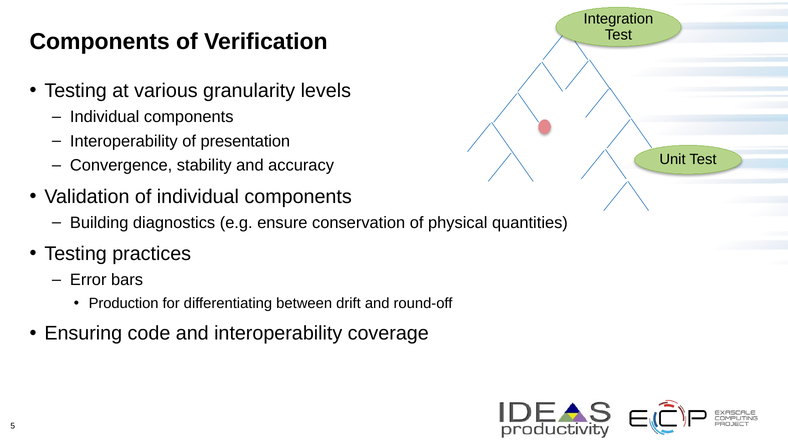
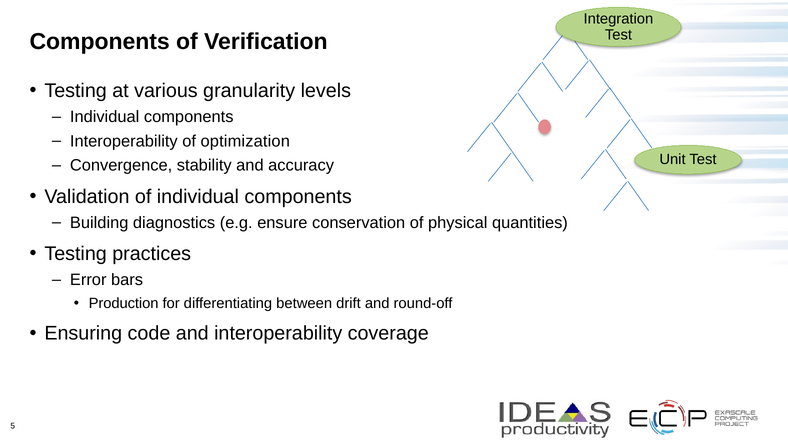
presentation: presentation -> optimization
